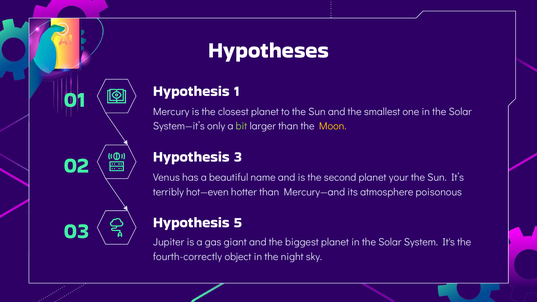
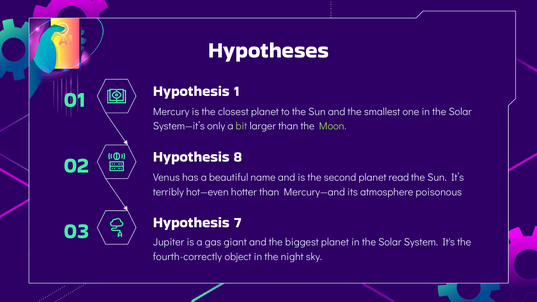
Moon colour: yellow -> light green
3: 3 -> 8
your: your -> read
5: 5 -> 7
